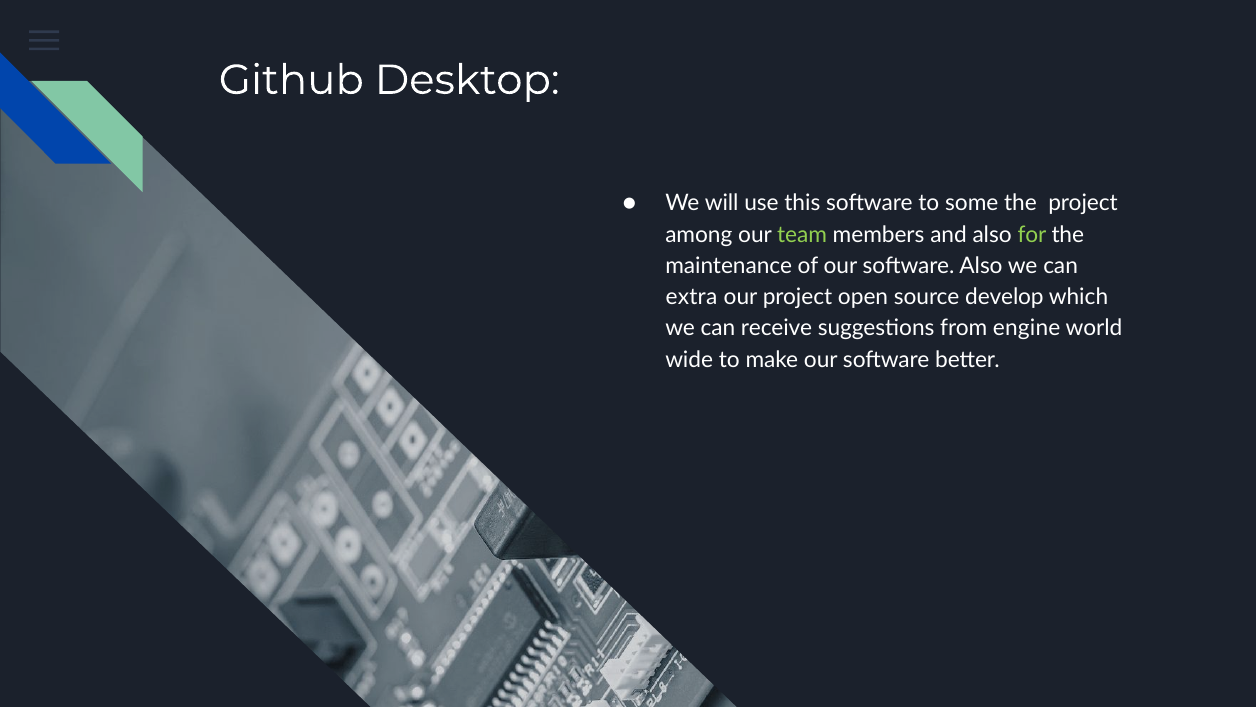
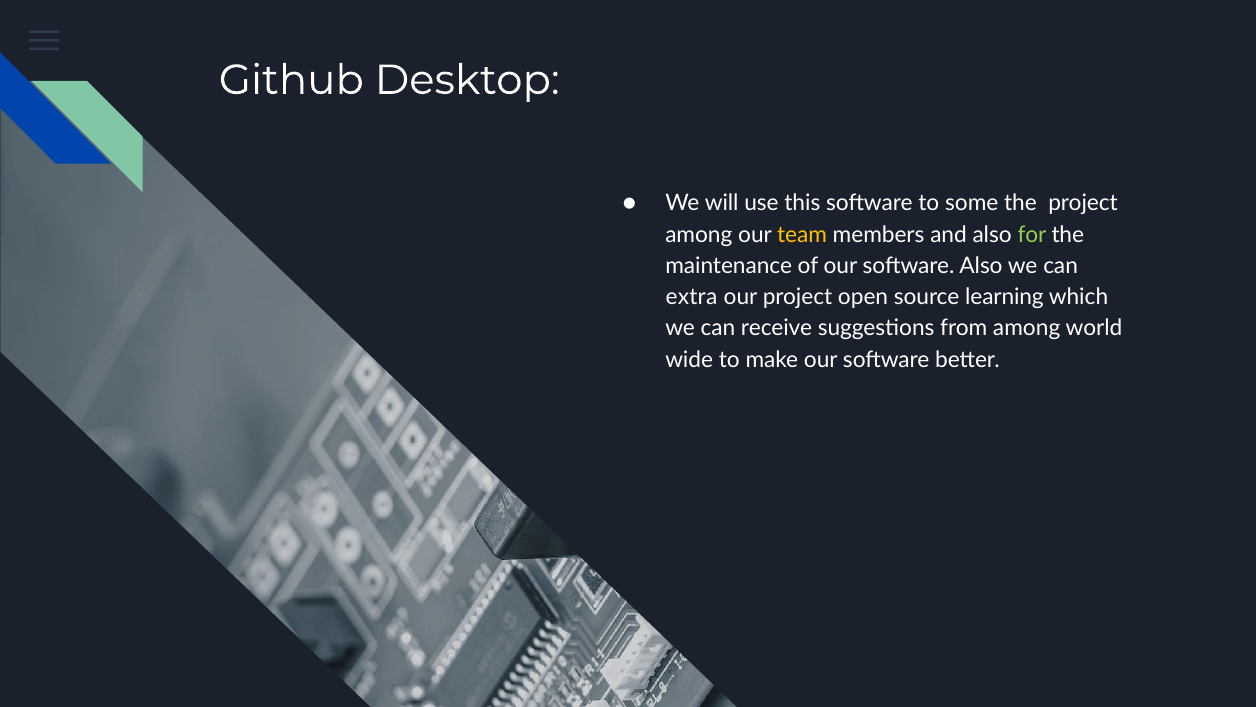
team colour: light green -> yellow
develop: develop -> learning
from engine: engine -> among
